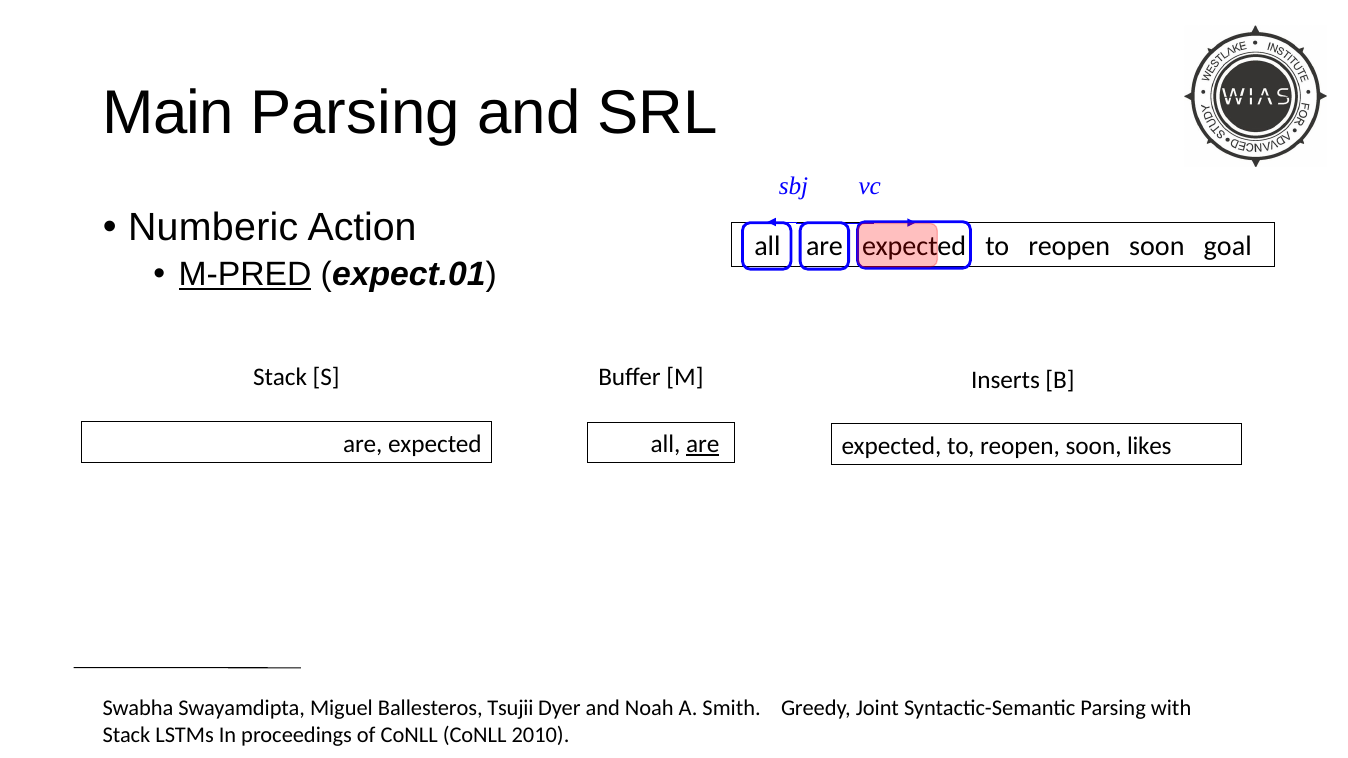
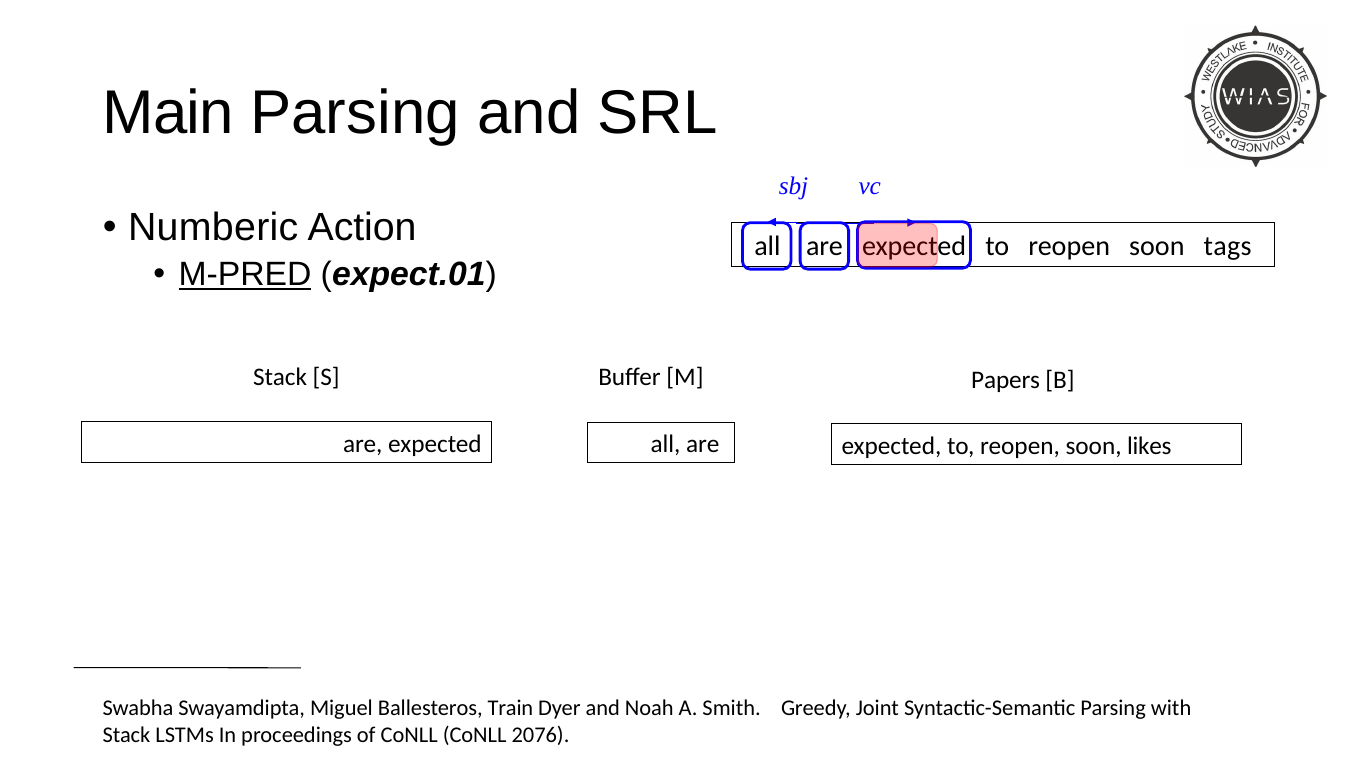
goal: goal -> tags
Inserts: Inserts -> Papers
are at (703, 444) underline: present -> none
Tsujii: Tsujii -> Train
2010: 2010 -> 2076
